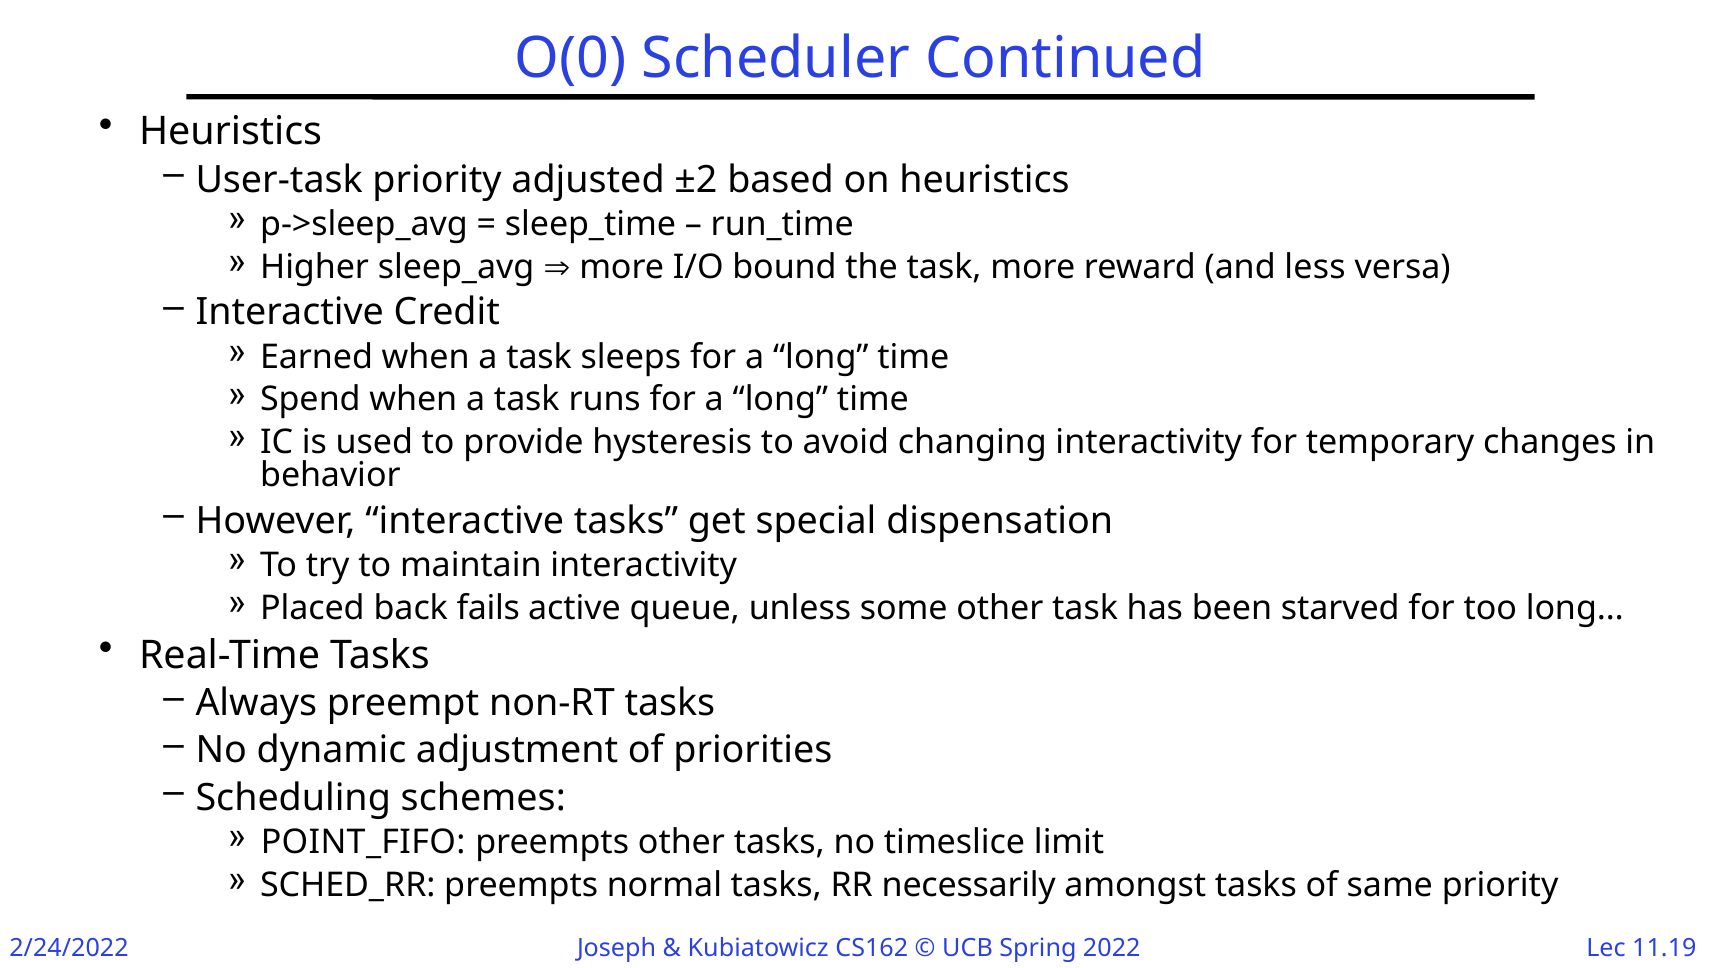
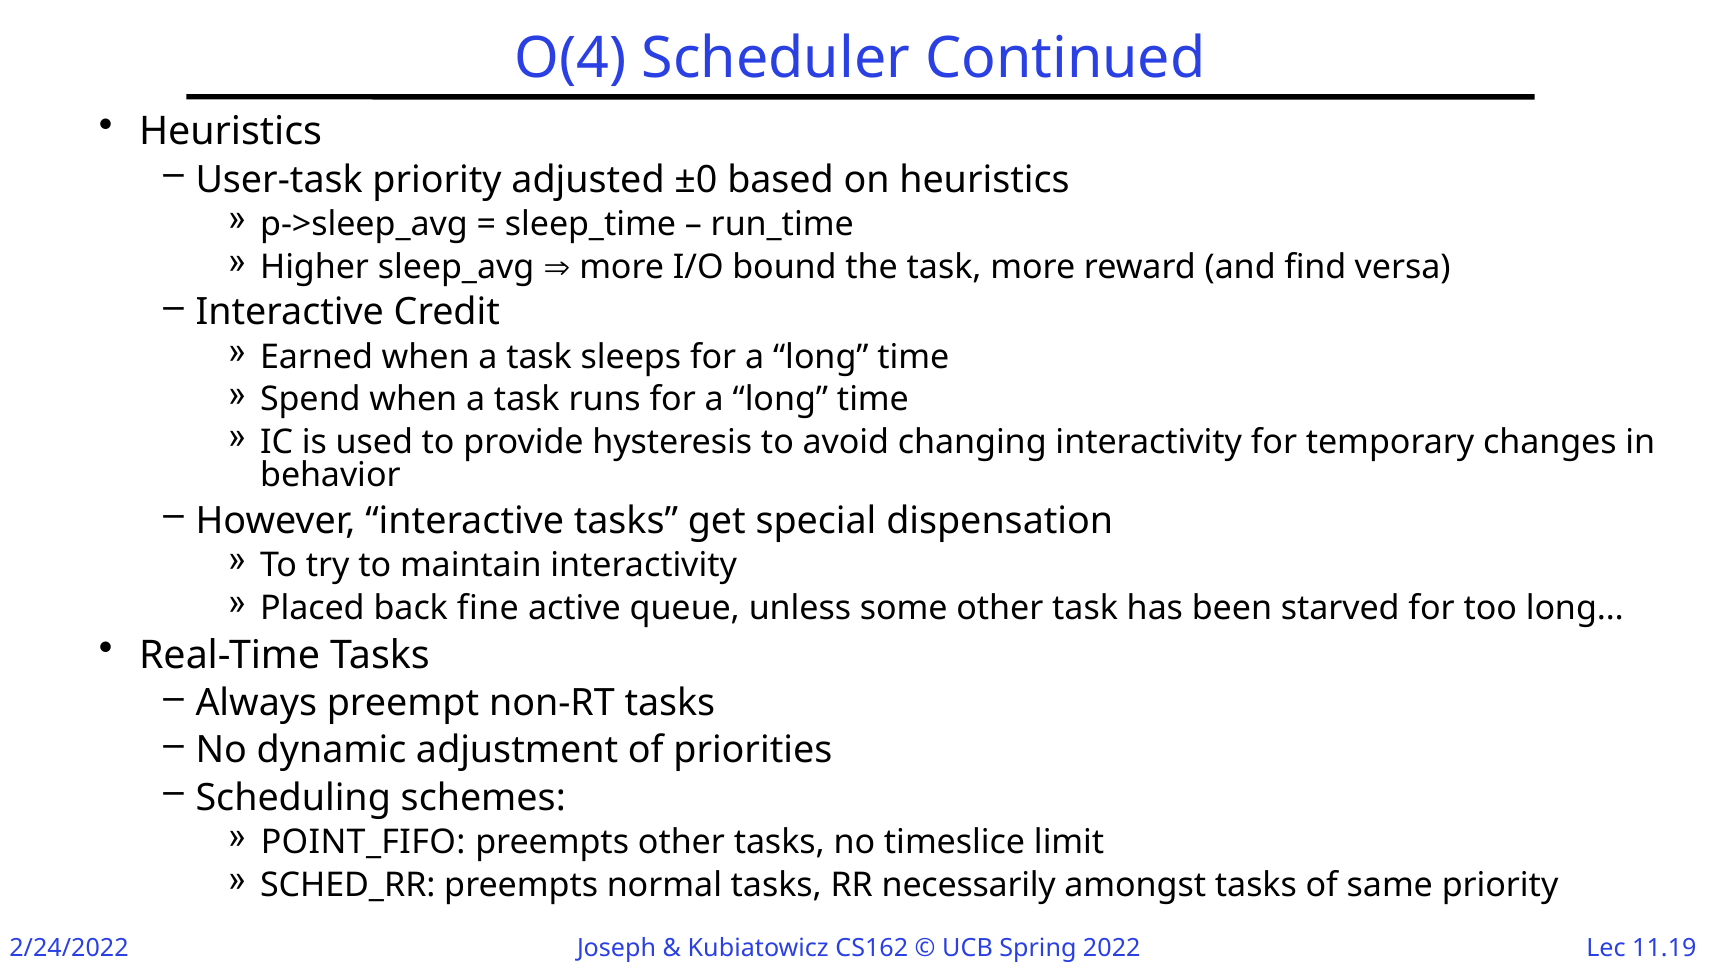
O(0: O(0 -> O(4
±2: ±2 -> ±0
less: less -> find
fails: fails -> fine
